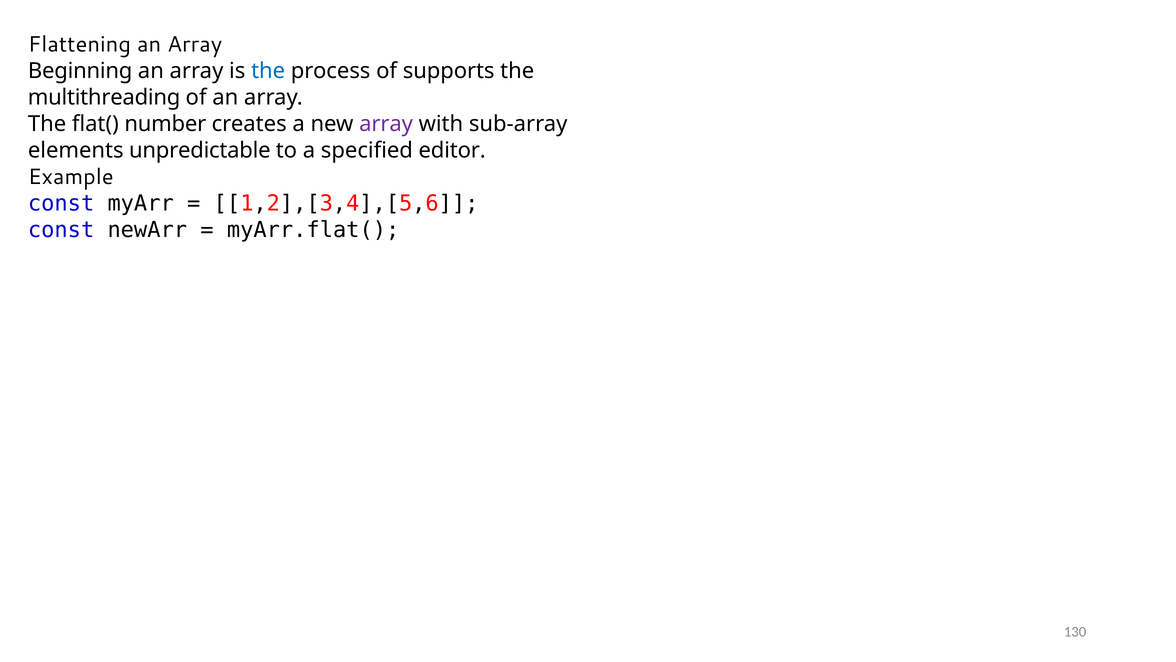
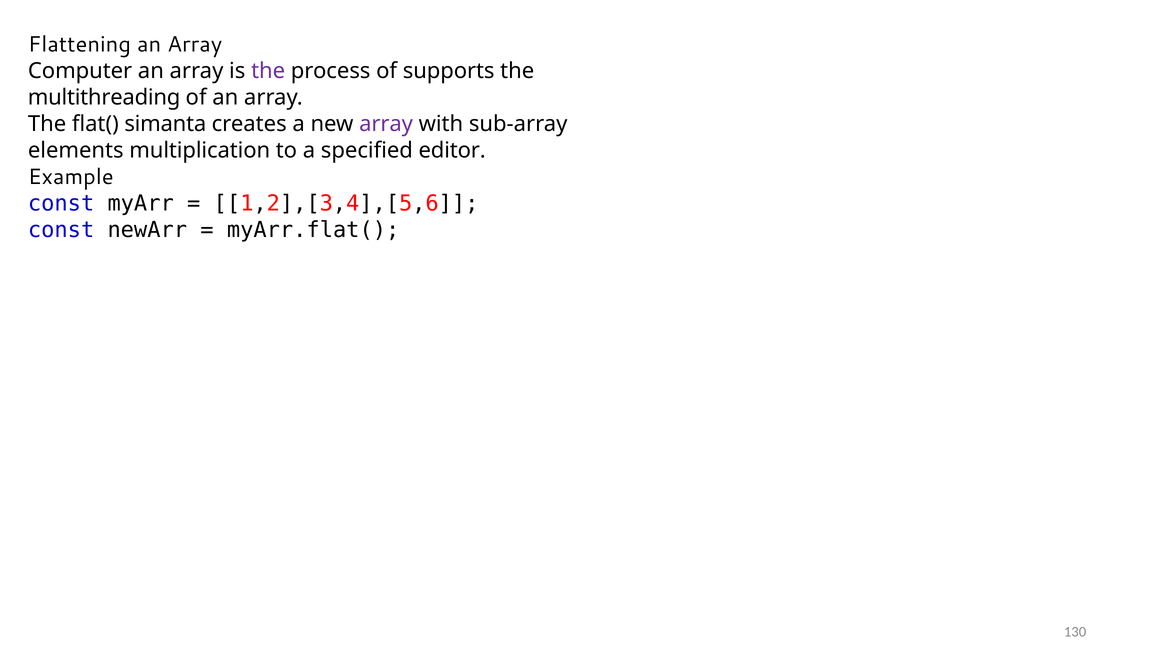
Beginning: Beginning -> Computer
the at (268, 71) colour: blue -> purple
number: number -> simanta
unpredictable: unpredictable -> multiplication
